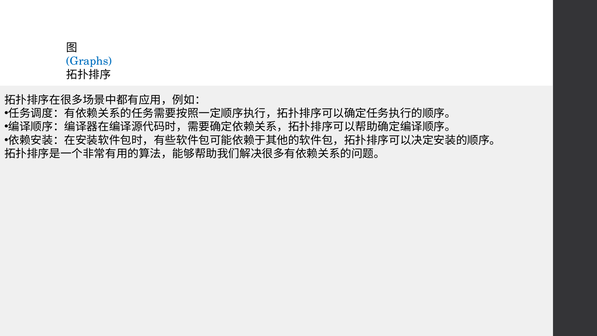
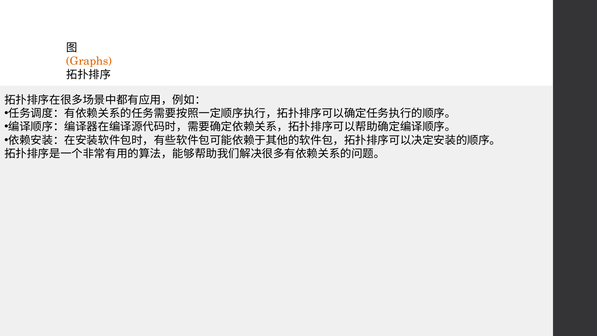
Graphs colour: blue -> orange
